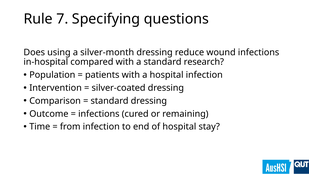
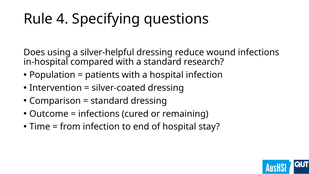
7: 7 -> 4
silver-month: silver-month -> silver-helpful
